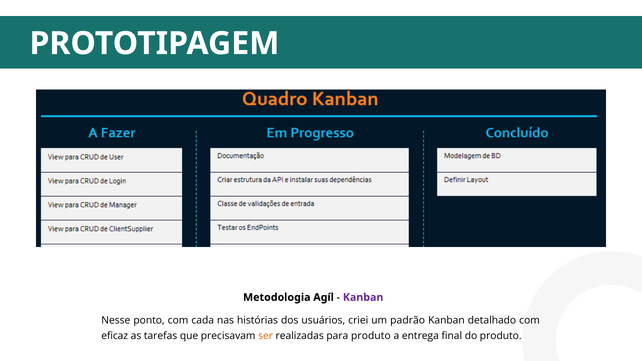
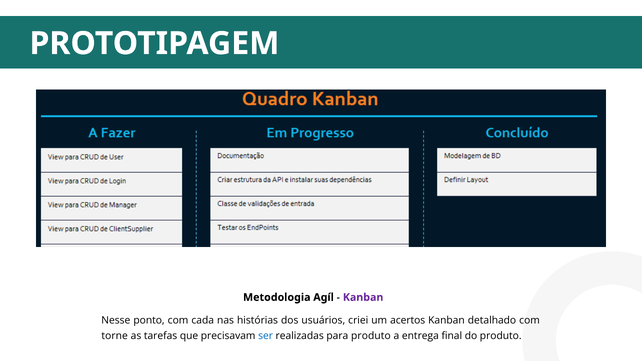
padrão: padrão -> acertos
eficaz: eficaz -> torne
ser colour: orange -> blue
